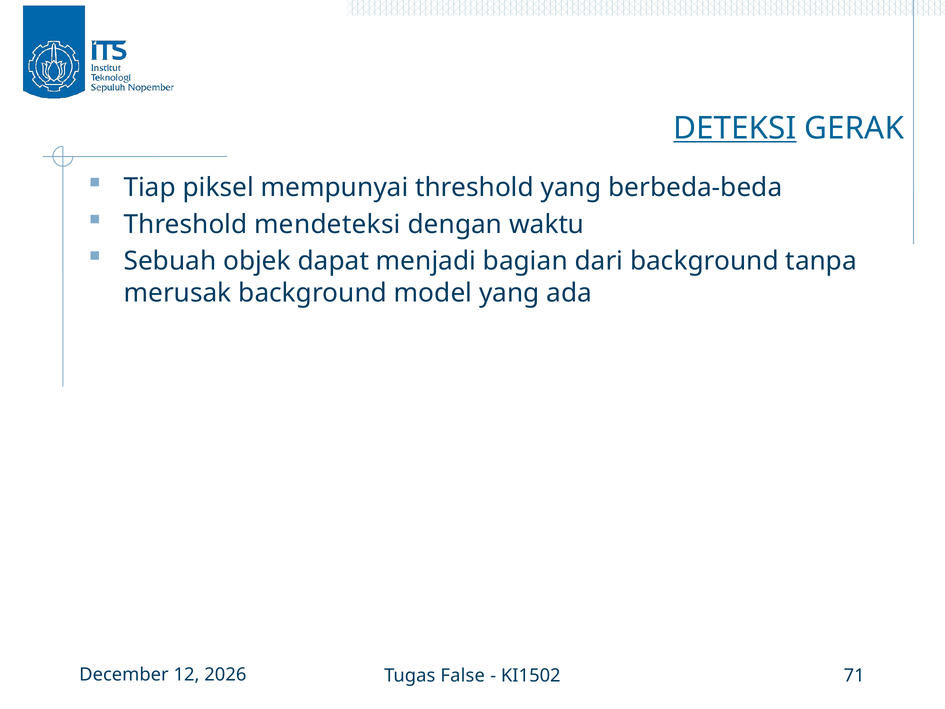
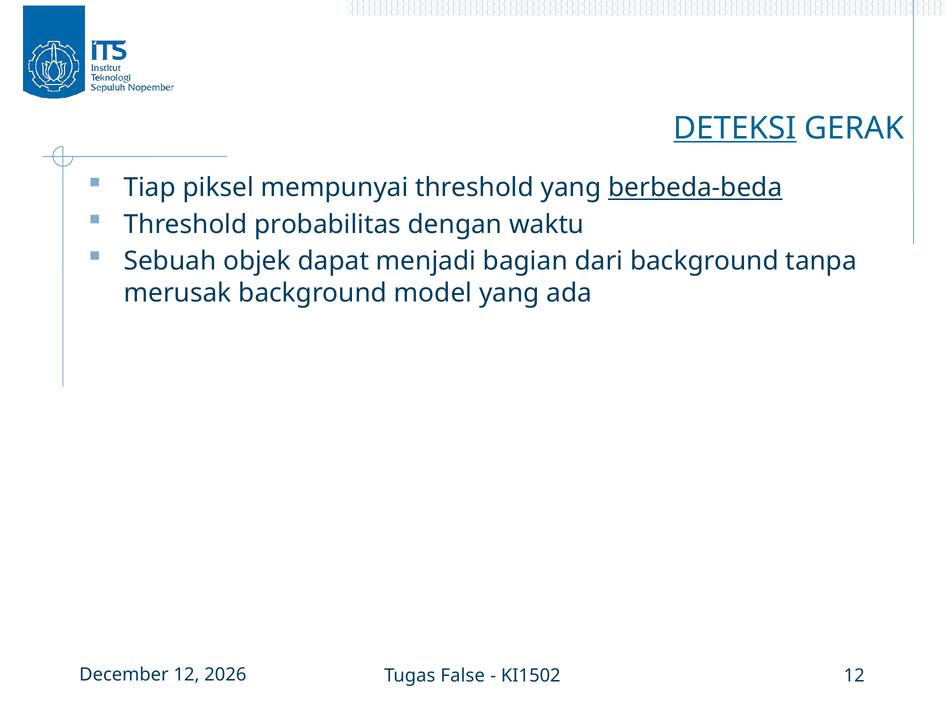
berbeda-beda underline: none -> present
mendeteksi: mendeteksi -> probabilitas
KI1502 71: 71 -> 12
